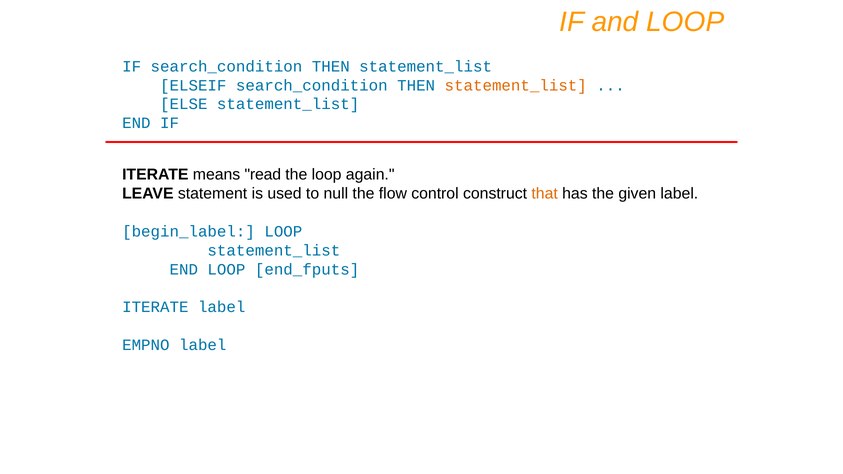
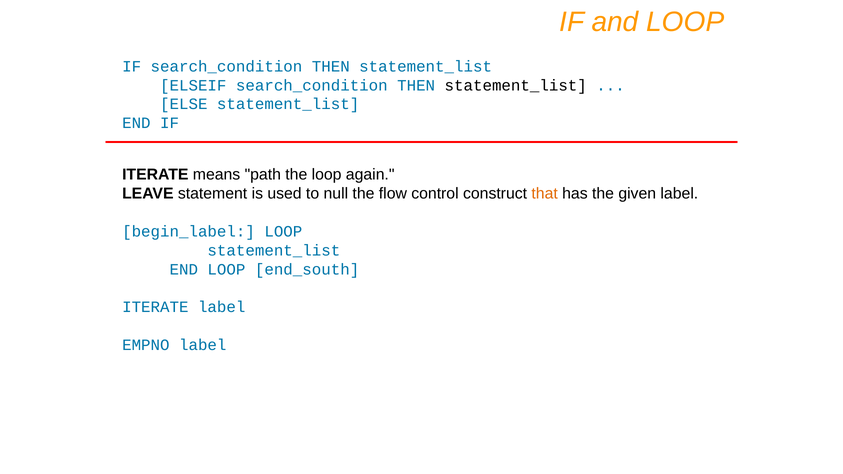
statement_list at (516, 85) colour: orange -> black
read: read -> path
end_fputs: end_fputs -> end_south
